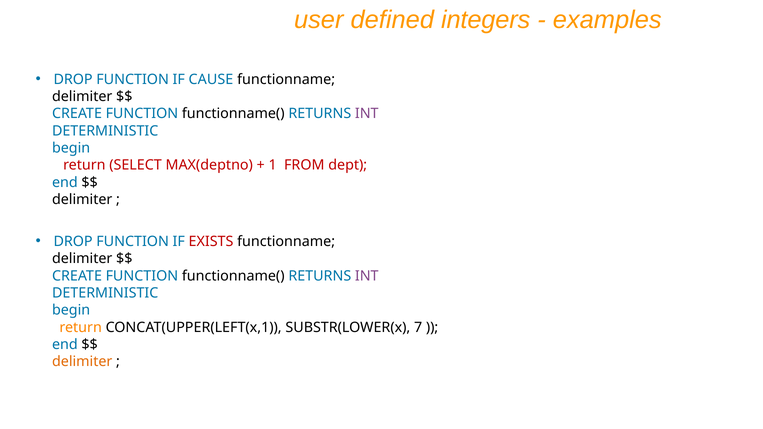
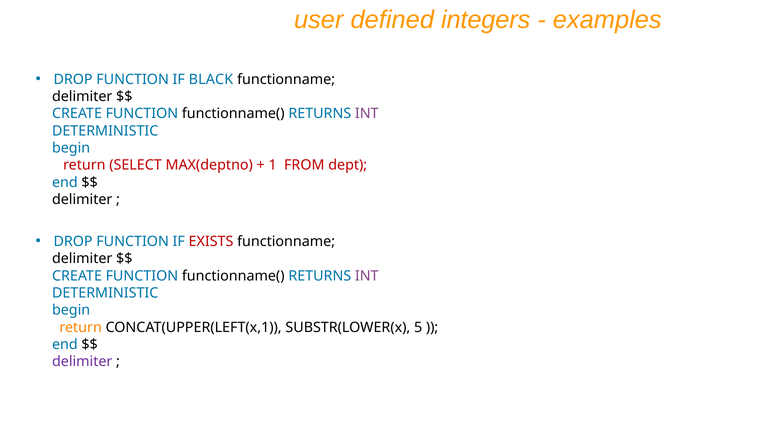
CAUSE: CAUSE -> BLACK
7: 7 -> 5
delimiter at (82, 362) colour: orange -> purple
